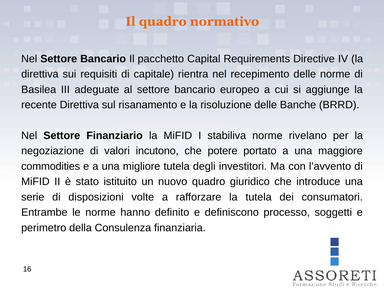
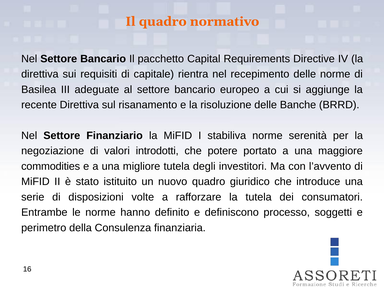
rivelano: rivelano -> serenità
incutono: incutono -> introdotti
